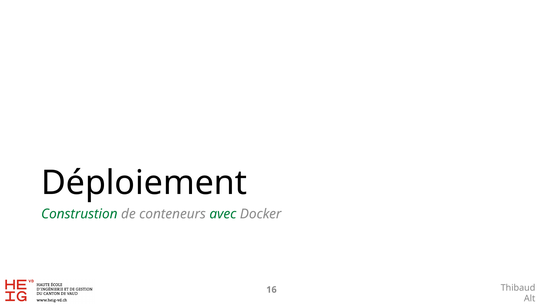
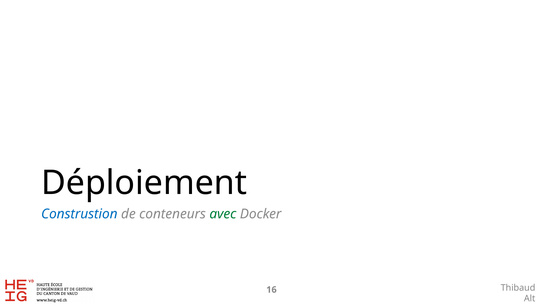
Construstion colour: green -> blue
